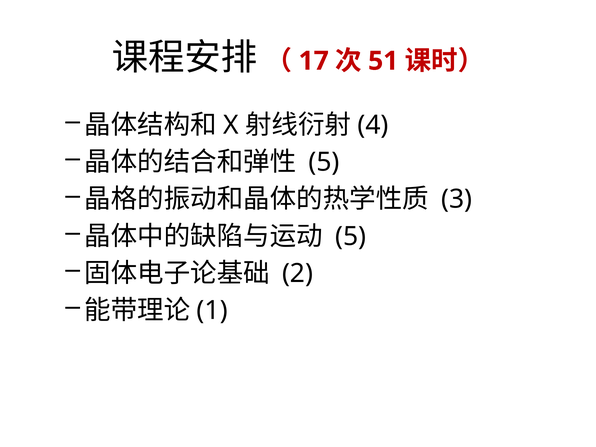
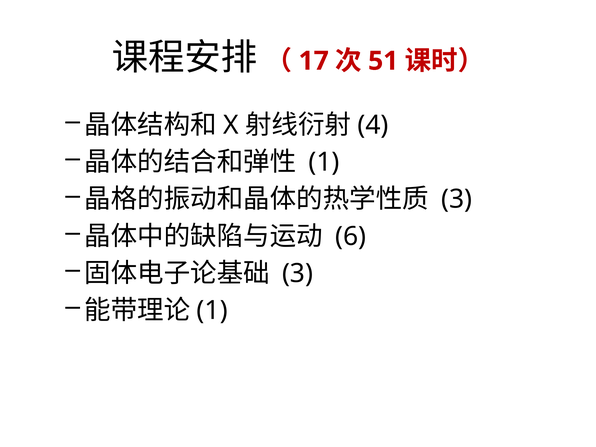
5 at (324, 162): 5 -> 1
5 at (351, 236): 5 -> 6
2 at (298, 273): 2 -> 3
